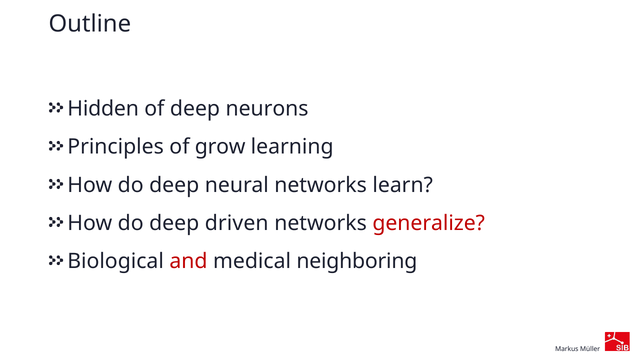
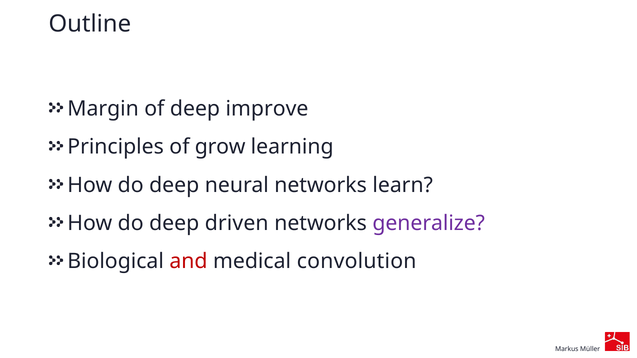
Hidden: Hidden -> Margin
neurons: neurons -> improve
generalize colour: red -> purple
neighboring: neighboring -> convolution
